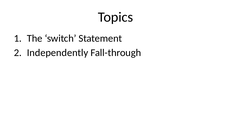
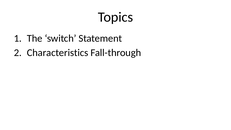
Independently: Independently -> Characteristics
